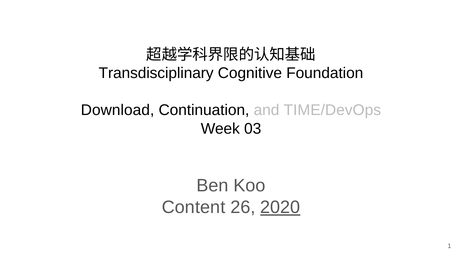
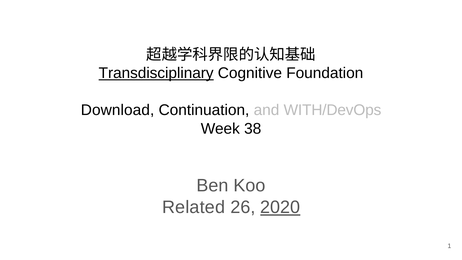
Transdisciplinary underline: none -> present
TIME/DevOps: TIME/DevOps -> WITH/DevOps
03: 03 -> 38
Content: Content -> Related
